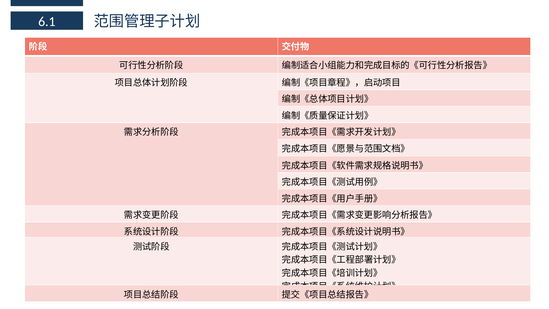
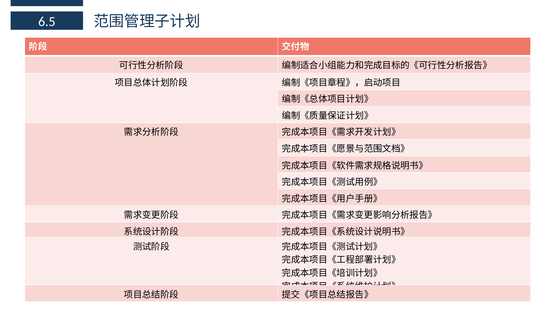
6.1: 6.1 -> 6.5
